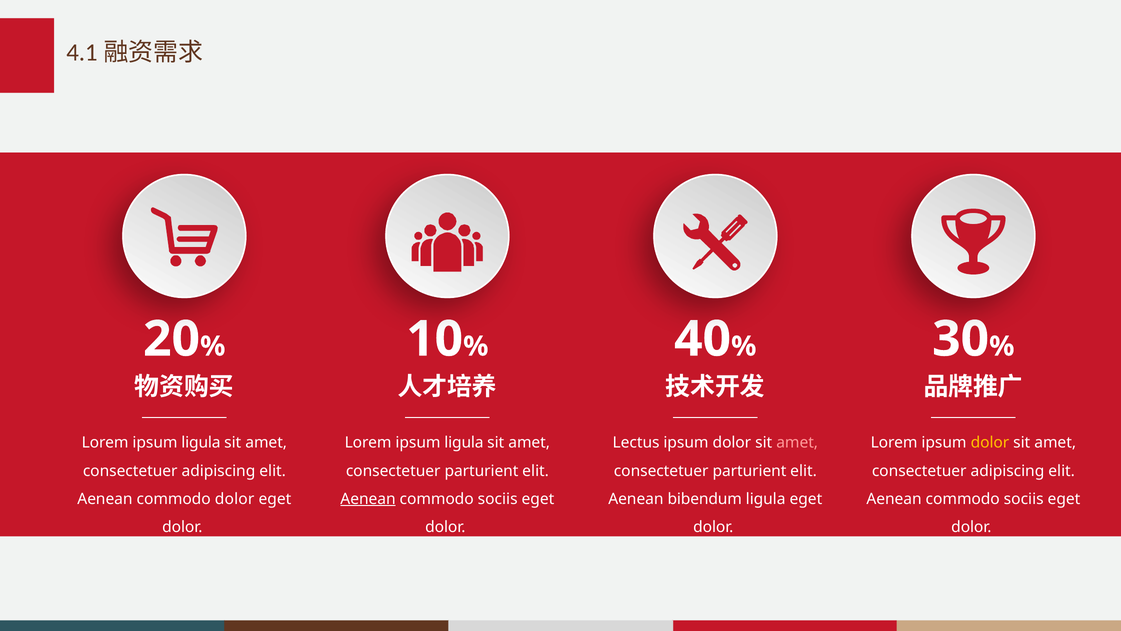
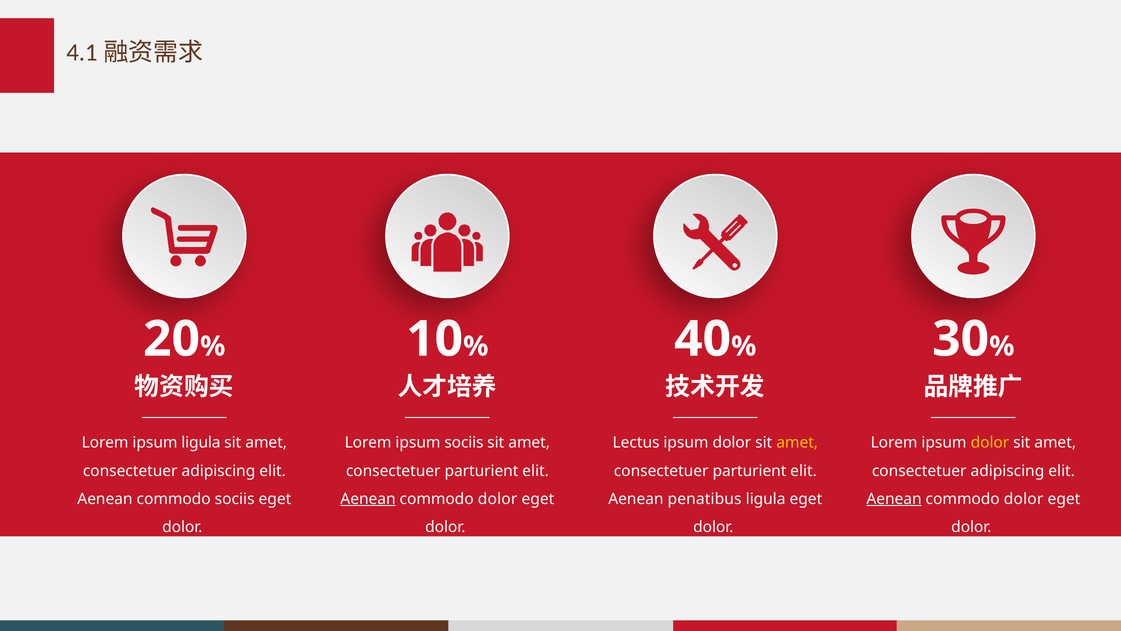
ligula at (464, 443): ligula -> sociis
amet at (797, 443) colour: pink -> yellow
commodo dolor: dolor -> sociis
sociis at (498, 499): sociis -> dolor
bibendum: bibendum -> penatibus
Aenean at (894, 499) underline: none -> present
sociis at (1024, 499): sociis -> dolor
